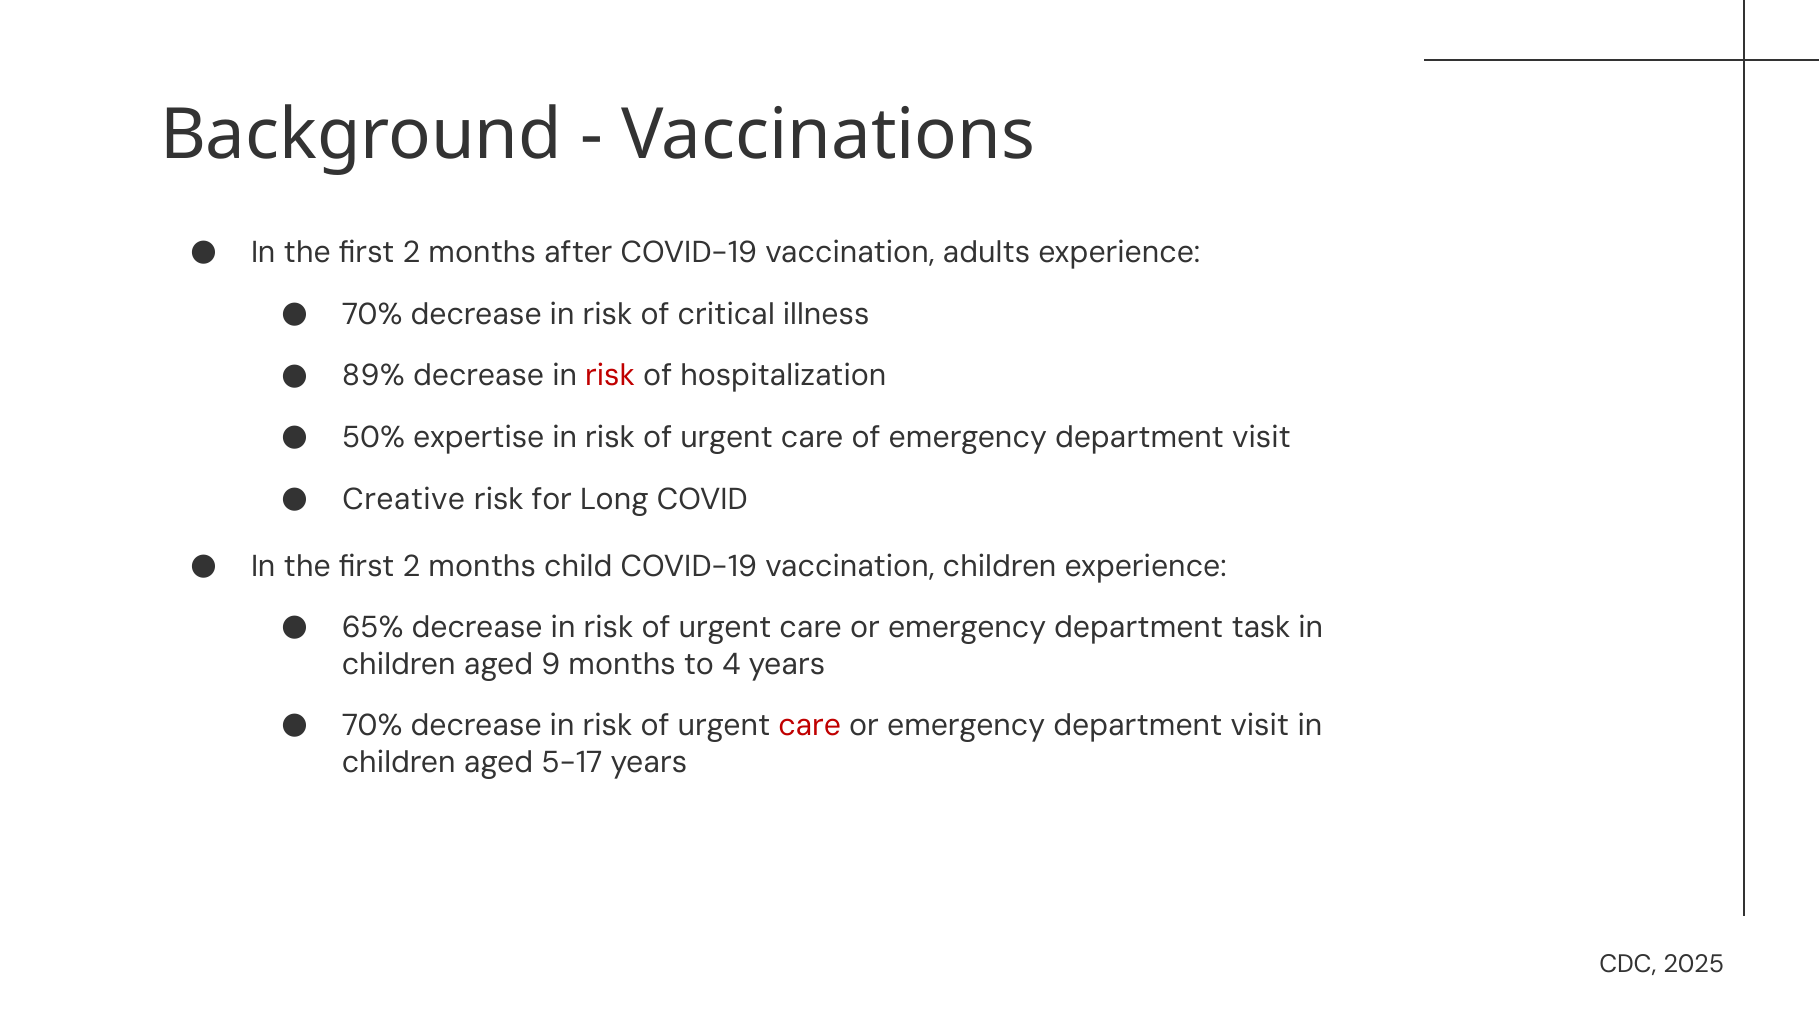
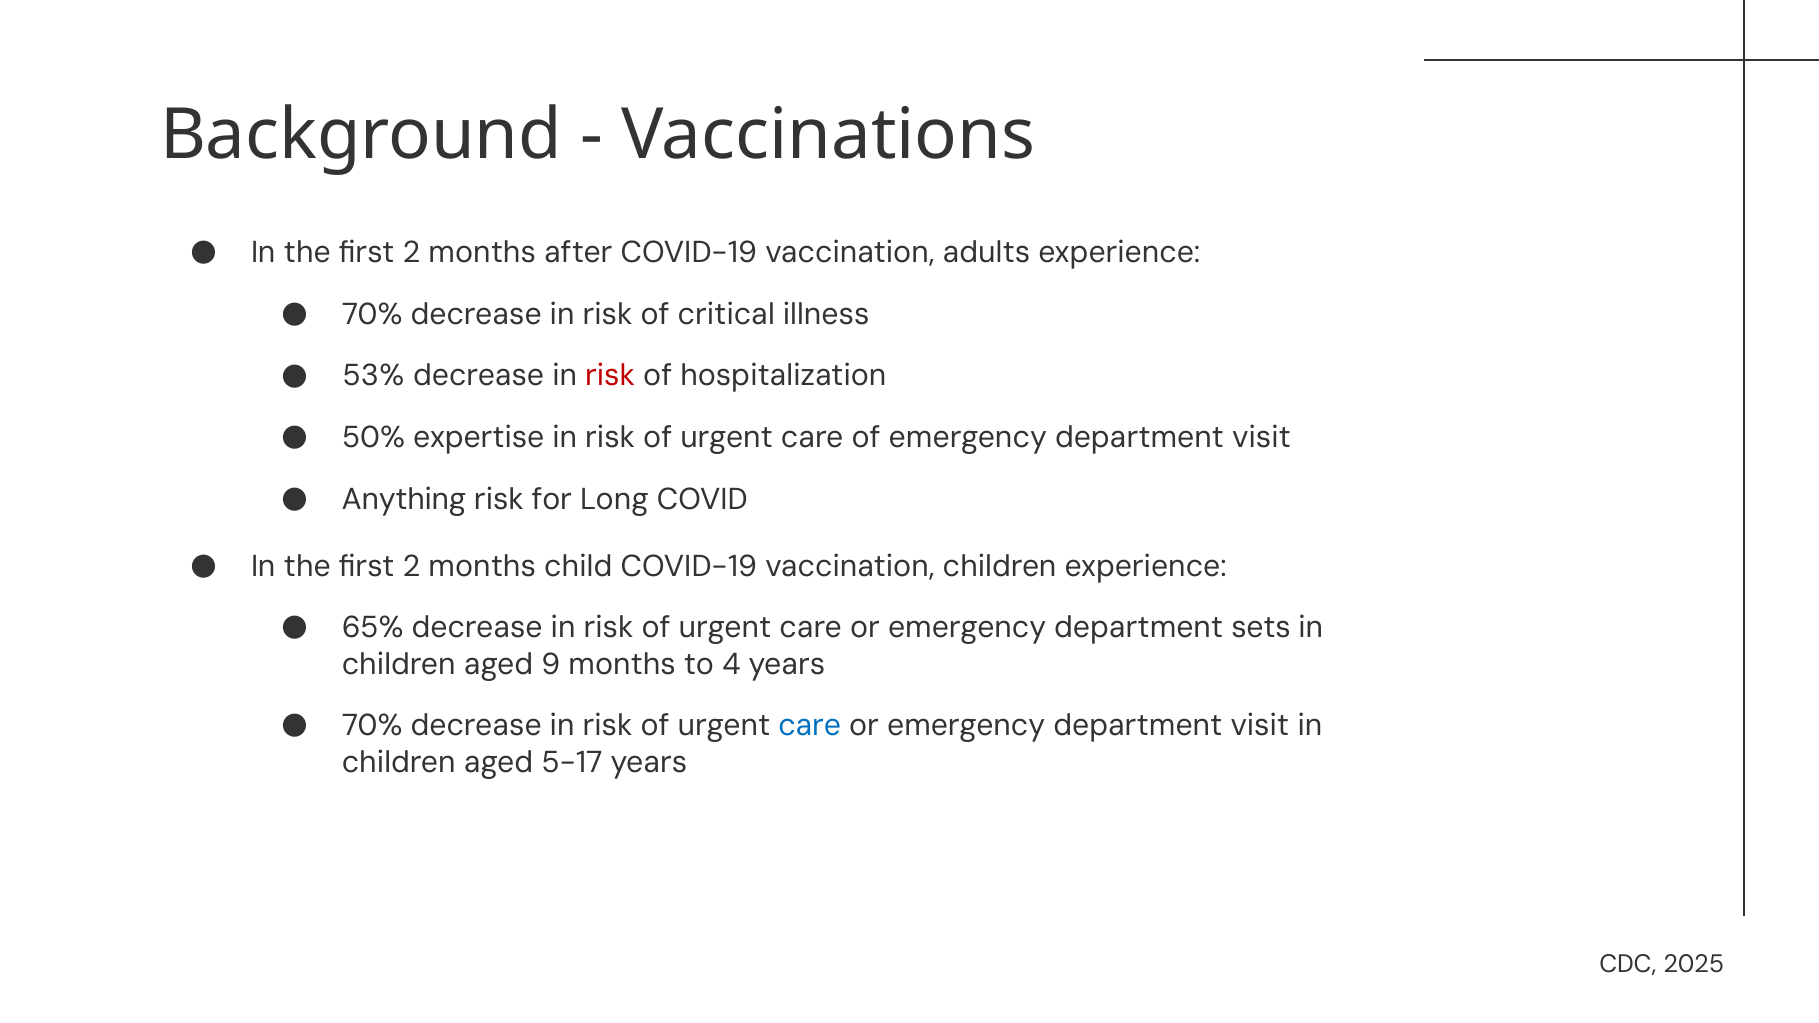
89%: 89% -> 53%
Creative: Creative -> Anything
task: task -> sets
care at (810, 726) colour: red -> blue
